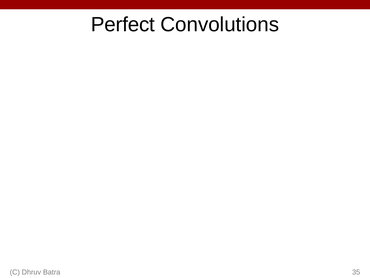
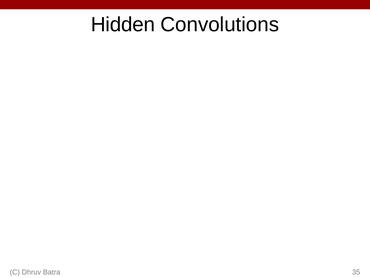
Perfect: Perfect -> Hidden
